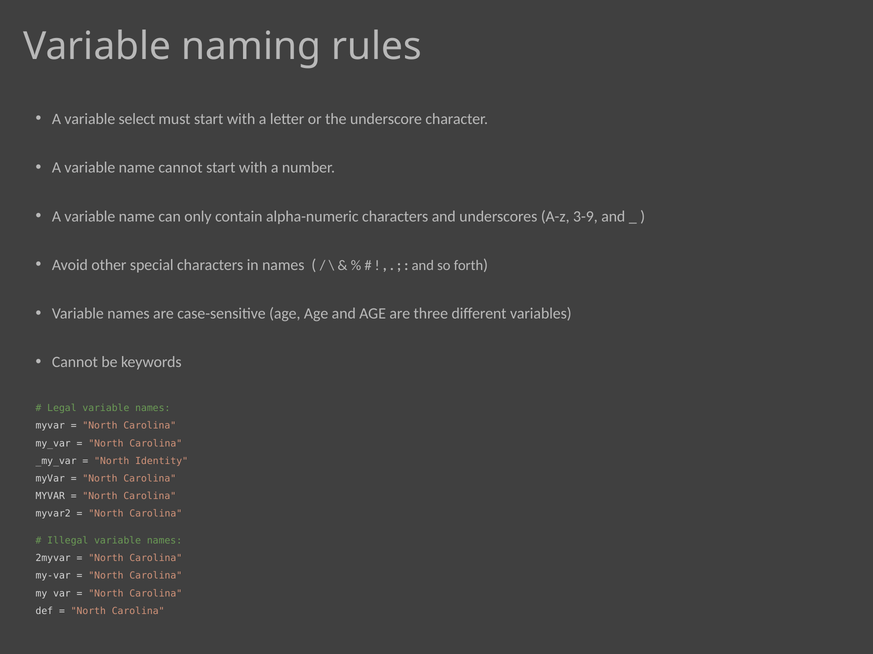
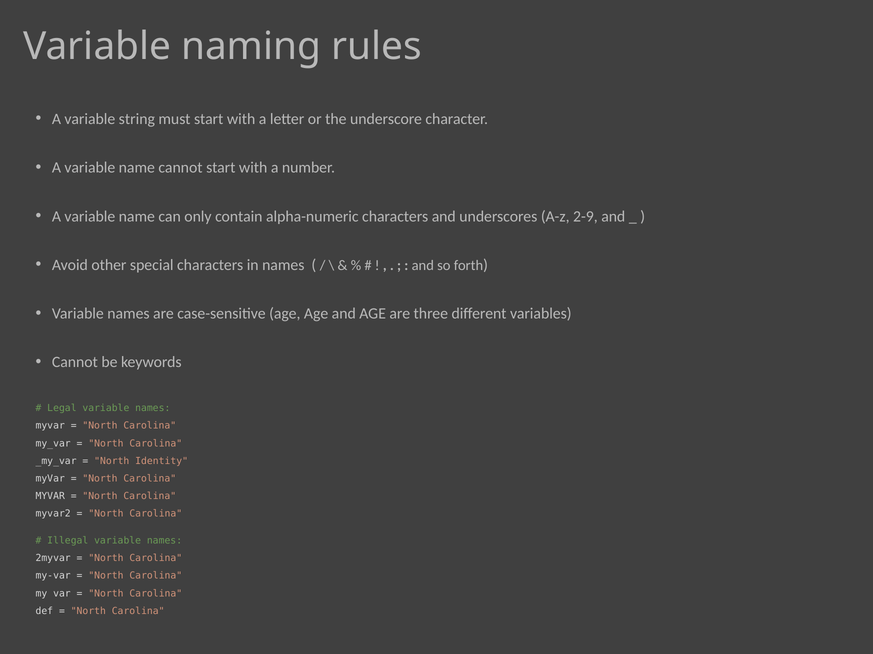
select: select -> string
3-9: 3-9 -> 2-9
